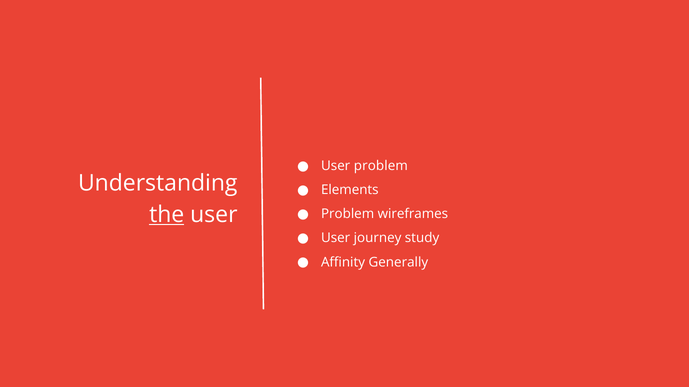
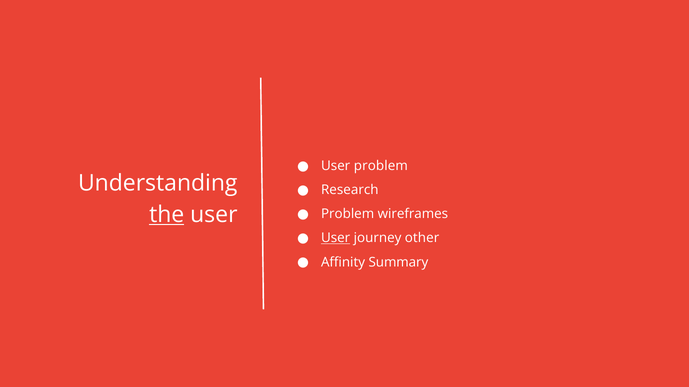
Elements: Elements -> Research
User at (336, 238) underline: none -> present
study: study -> other
Generally: Generally -> Summary
